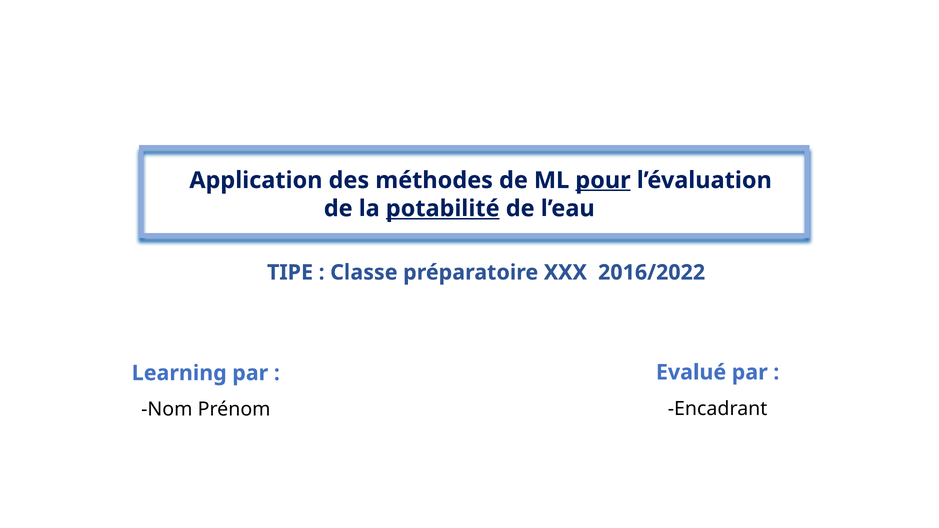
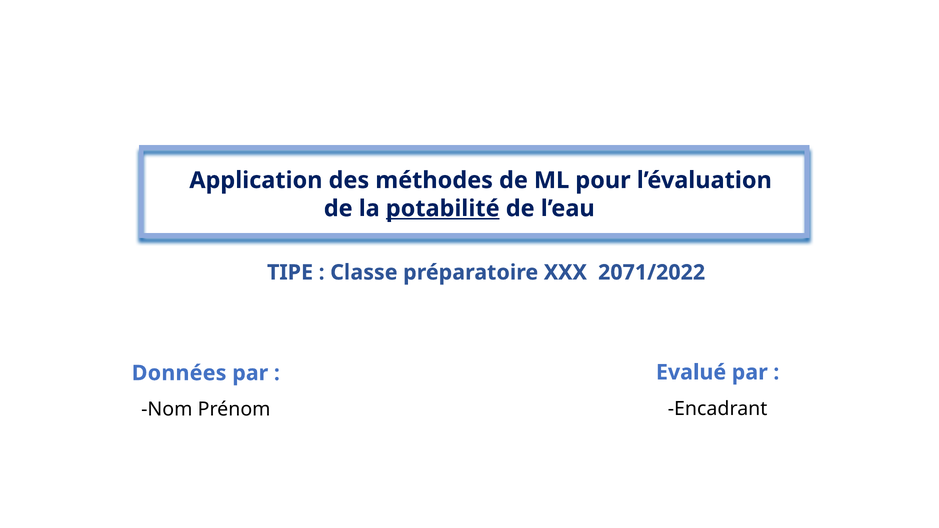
pour underline: present -> none
2016/2022: 2016/2022 -> 2071/2022
Learning: Learning -> Données
